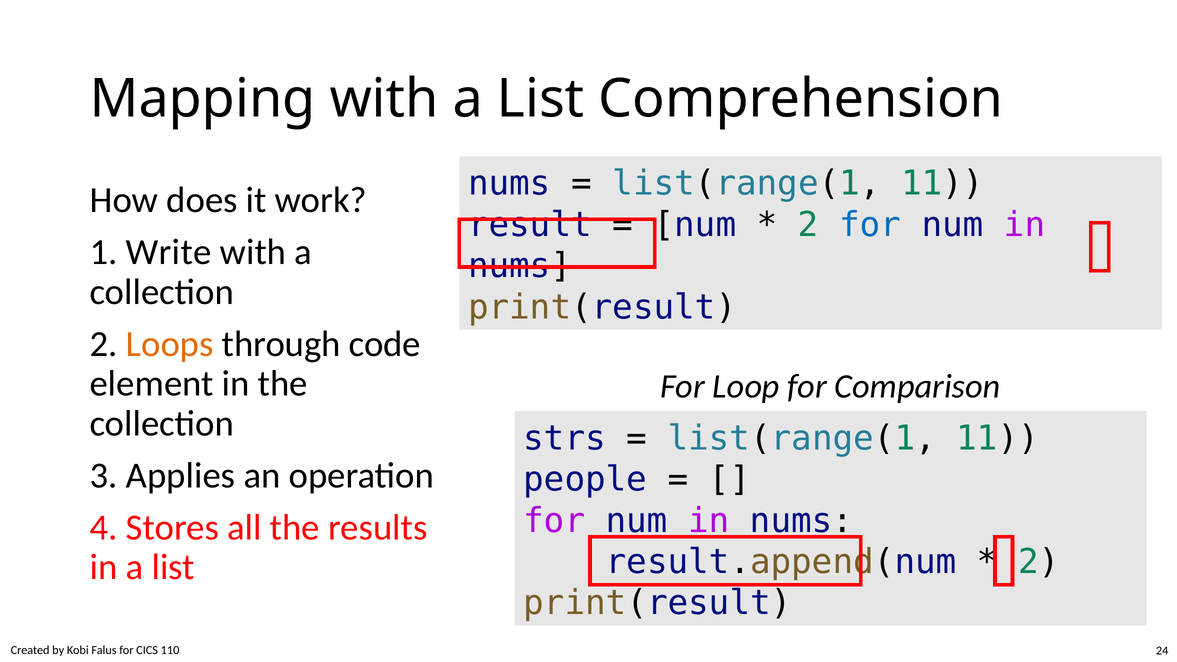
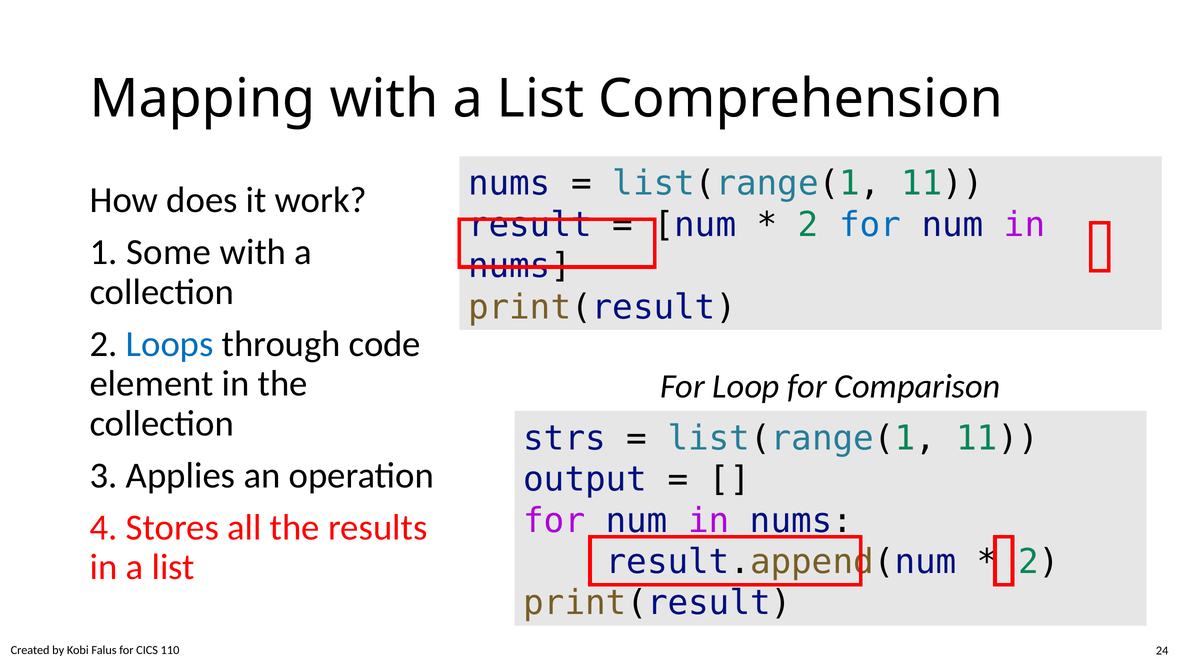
Write: Write -> Some
Loops colour: orange -> blue
people: people -> output
